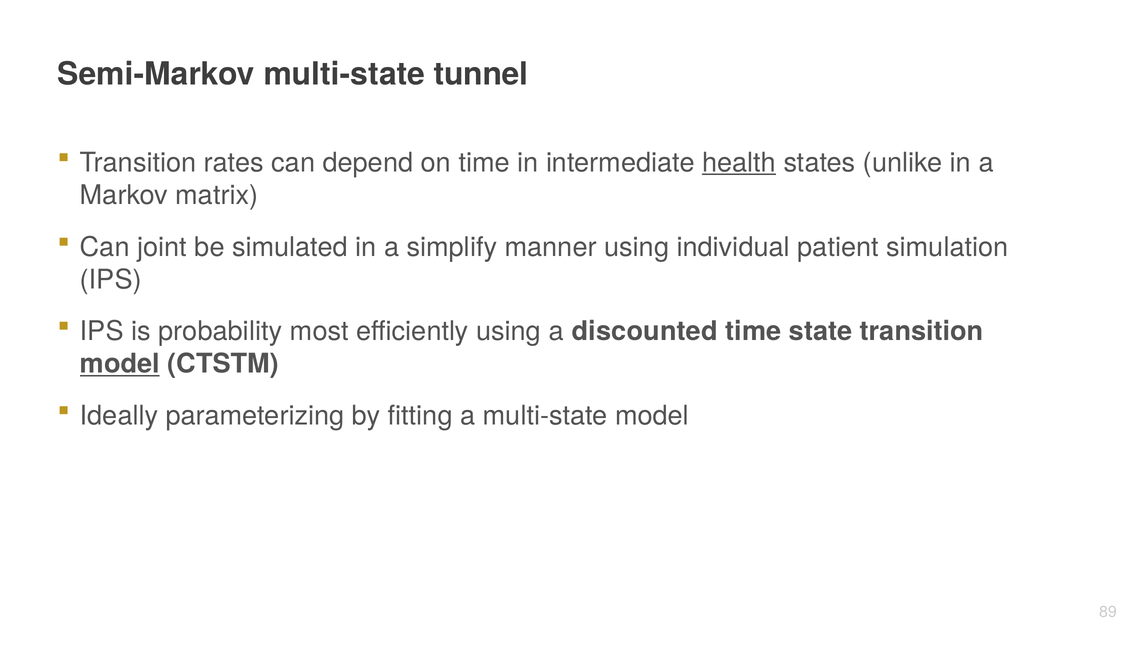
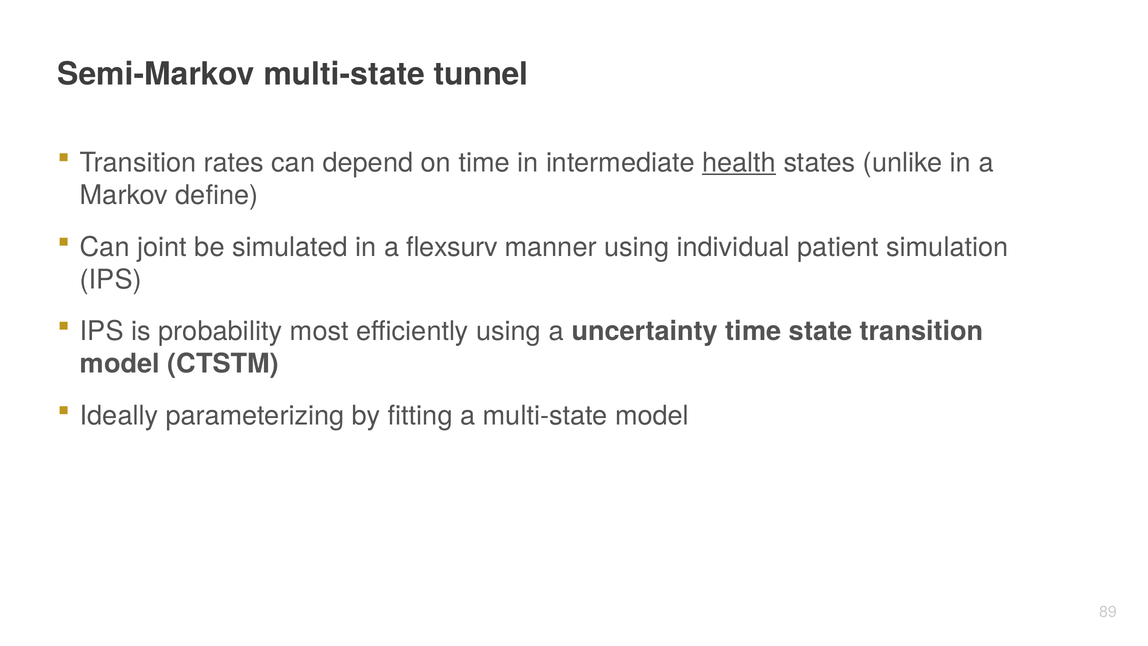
matrix: matrix -> define
simplify: simplify -> flexsurv
discounted: discounted -> uncertainty
model at (120, 364) underline: present -> none
